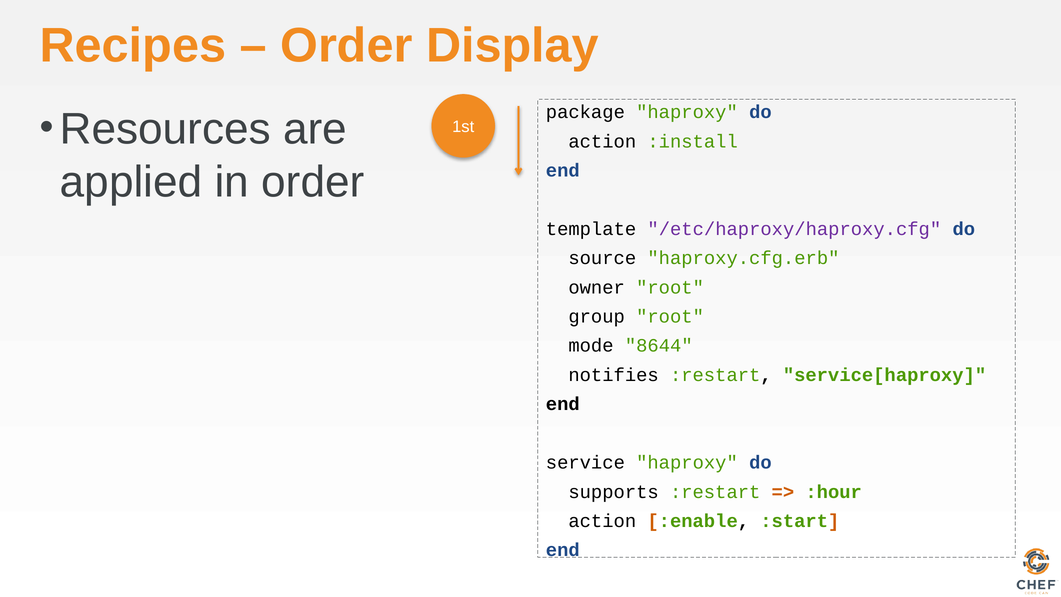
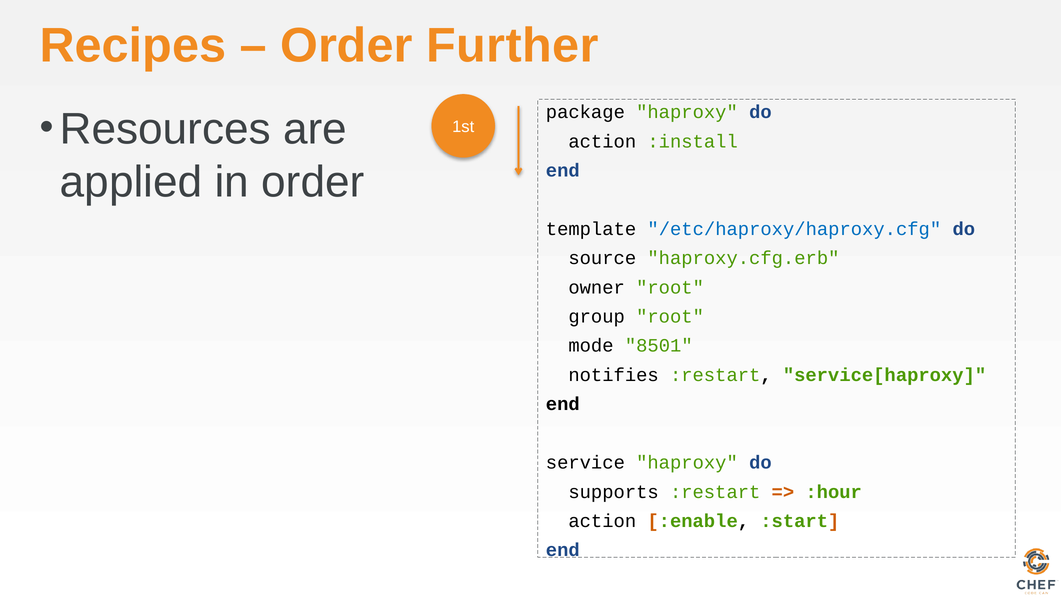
Display: Display -> Further
/etc/haproxy/haproxy.cfg colour: purple -> blue
8644: 8644 -> 8501
